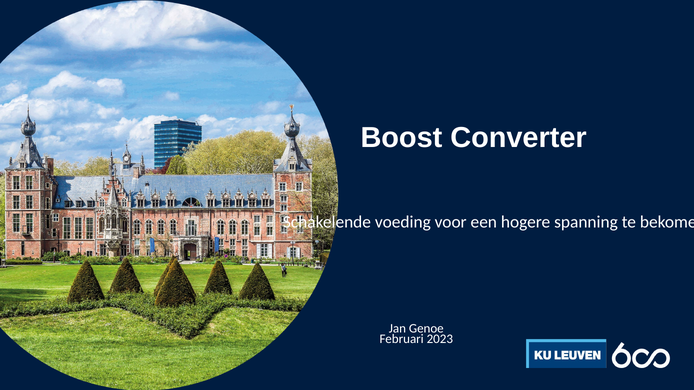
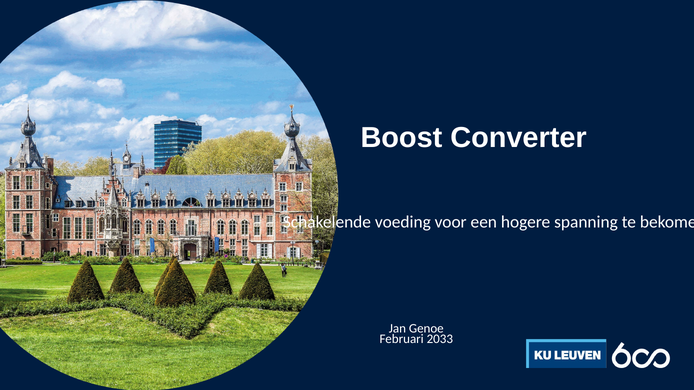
2023: 2023 -> 2033
